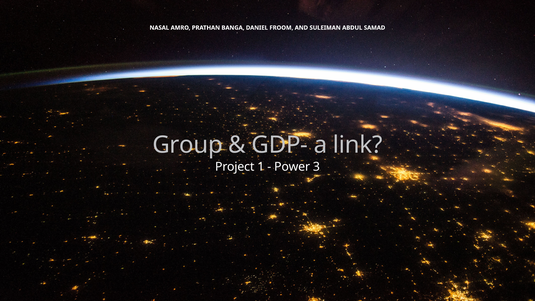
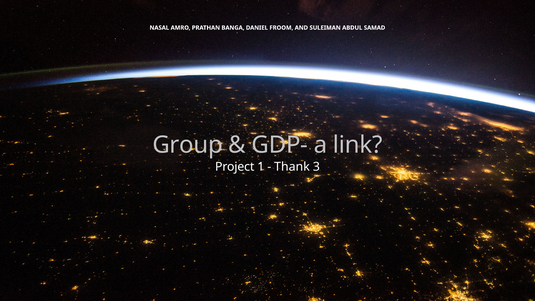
Power: Power -> Thank
